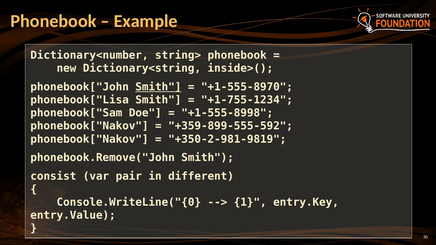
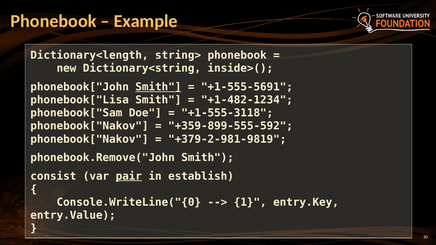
Dictionary<number: Dictionary<number -> Dictionary<length
+1-555-8970: +1-555-8970 -> +1-555-5691
+1-755-1234: +1-755-1234 -> +1-482-1234
+1-555-8998: +1-555-8998 -> +1-555-3118
+350-2-981-9819: +350-2-981-9819 -> +379-2-981-9819
pair underline: none -> present
different: different -> establish
